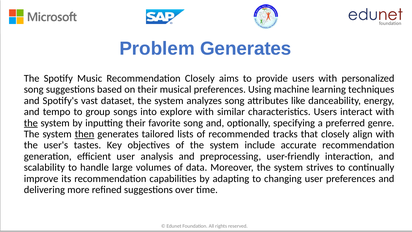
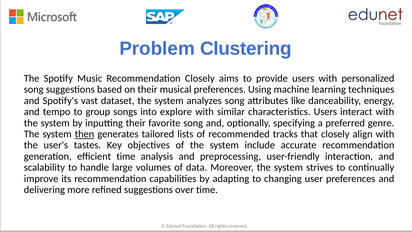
Problem Generates: Generates -> Clustering
the at (31, 123) underline: present -> none
efficient user: user -> time
